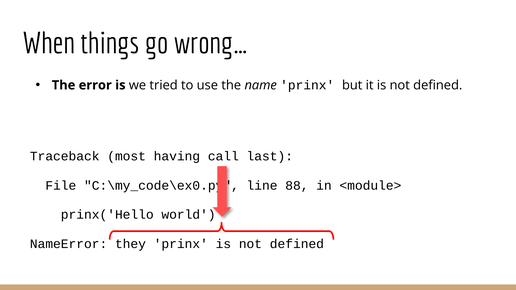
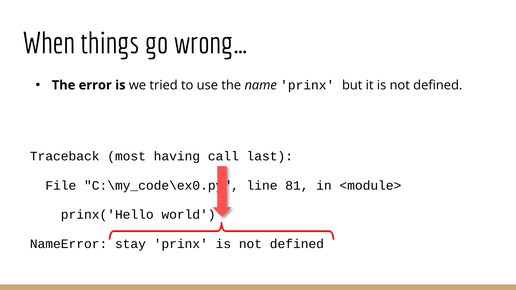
88: 88 -> 81
they: they -> stay
